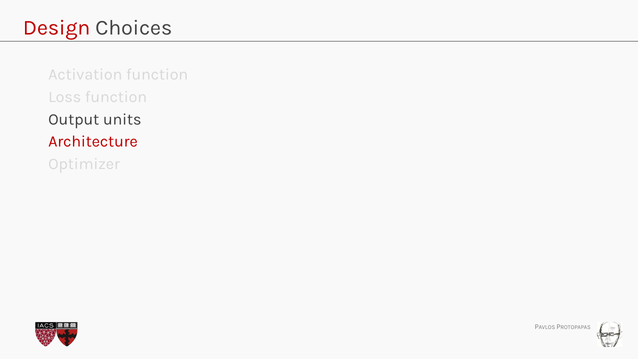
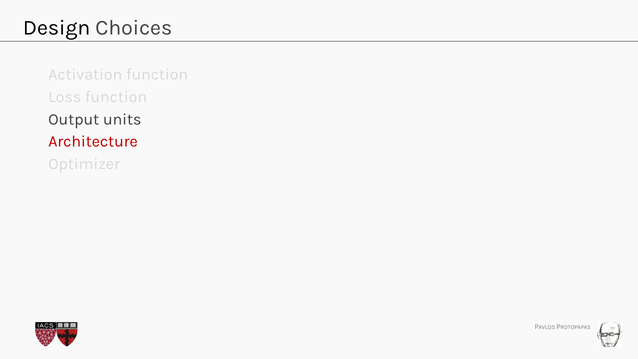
Design colour: red -> black
